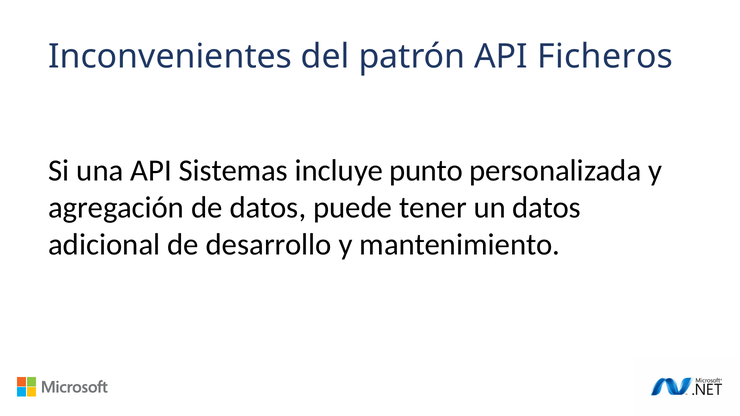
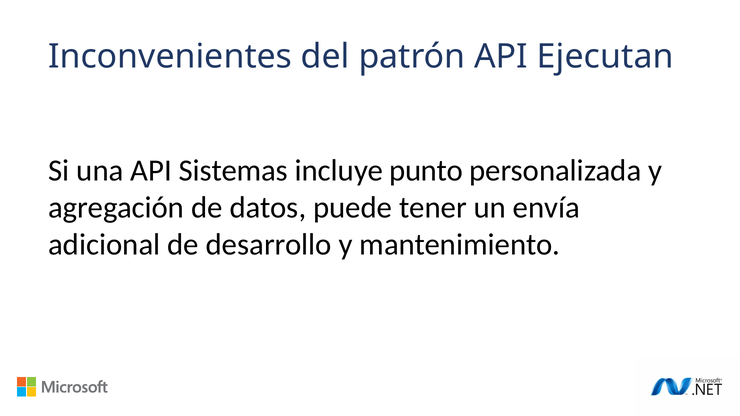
Ficheros: Ficheros -> Ejecutan
un datos: datos -> envía
